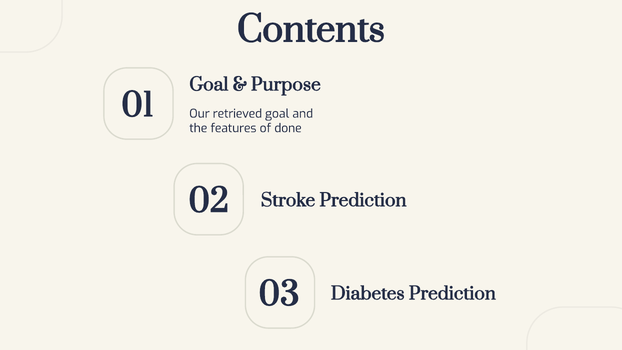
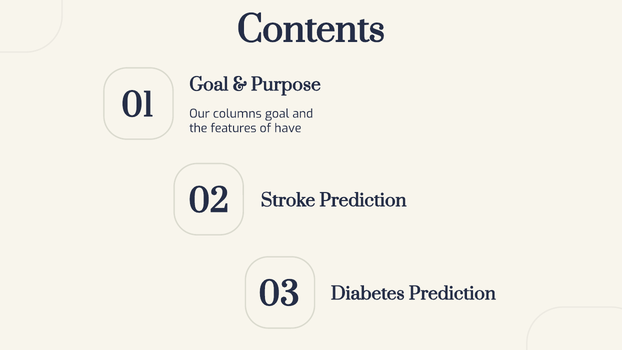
retrieved: retrieved -> columns
done: done -> have
